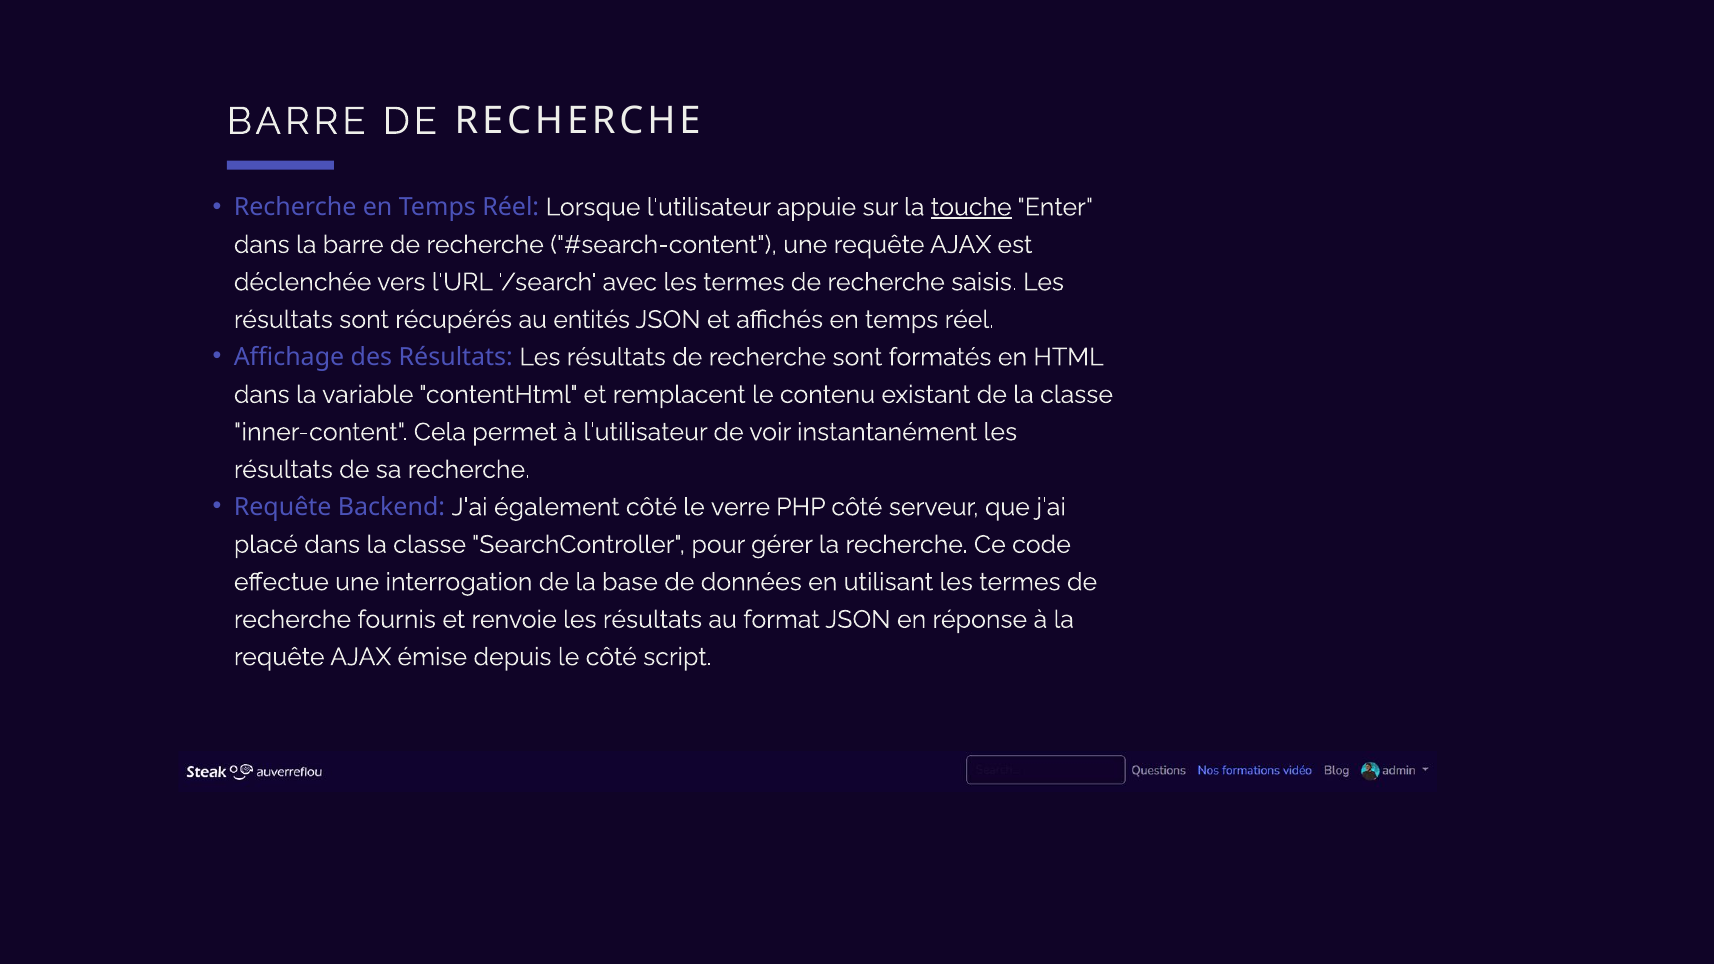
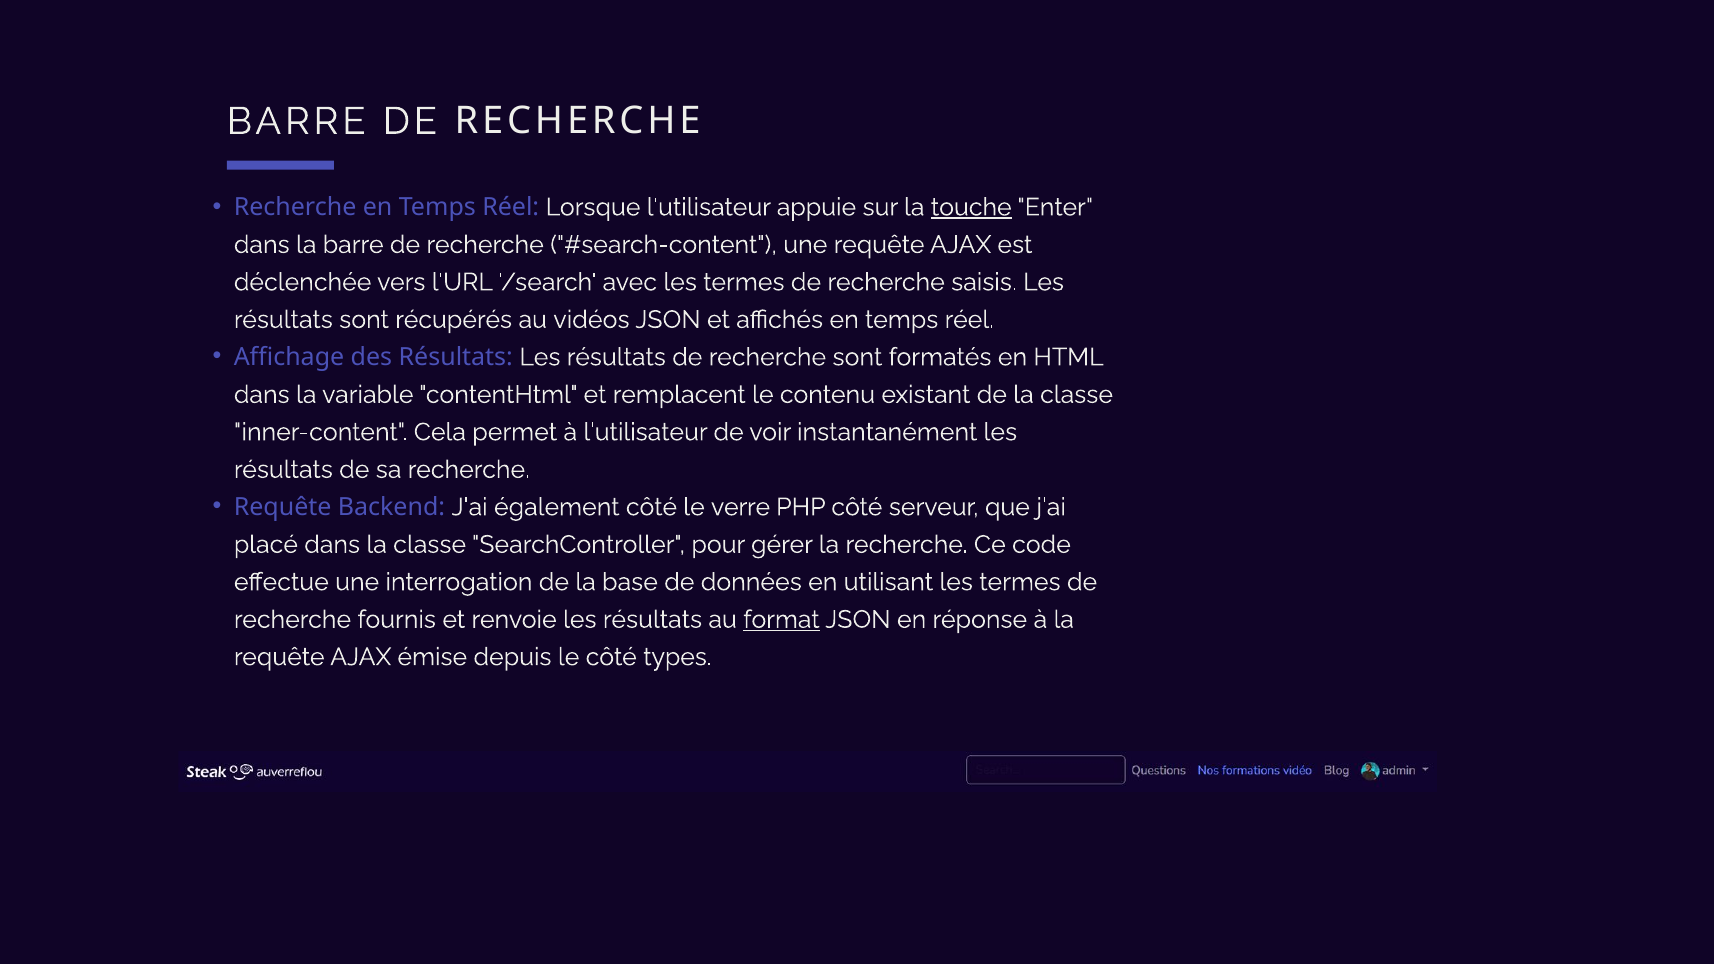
entités: entités -> vidéos
format underline: none -> present
script: script -> types
